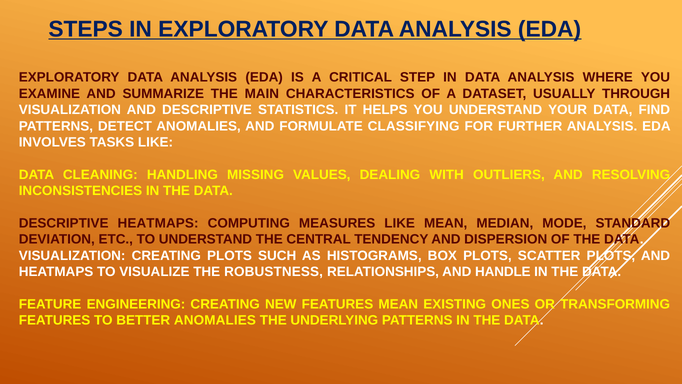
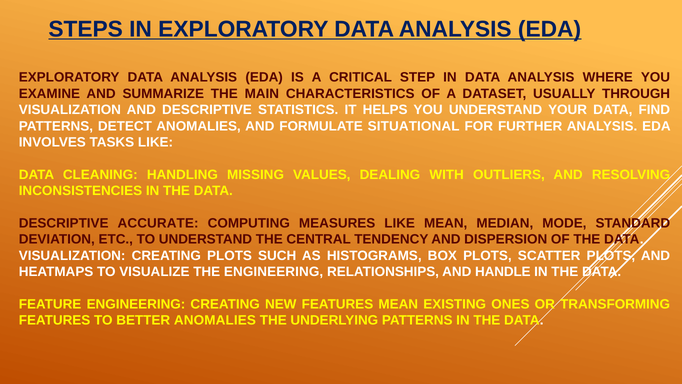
CLASSIFYING: CLASSIFYING -> SITUATIONAL
DESCRIPTIVE HEATMAPS: HEATMAPS -> ACCURATE
THE ROBUSTNESS: ROBUSTNESS -> ENGINEERING
